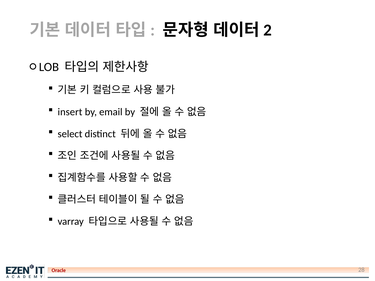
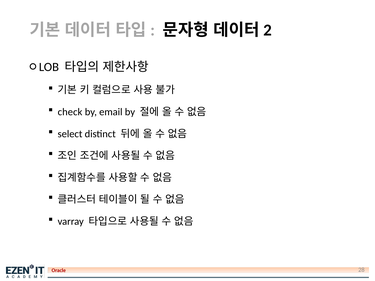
insert: insert -> check
